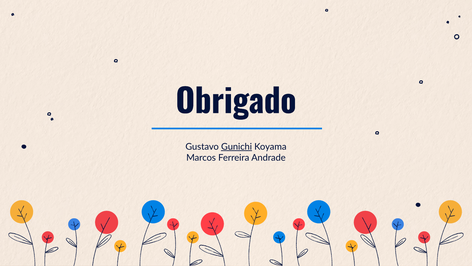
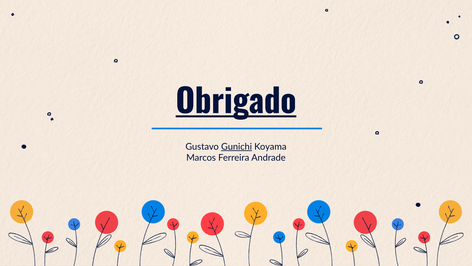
Obrigado underline: none -> present
